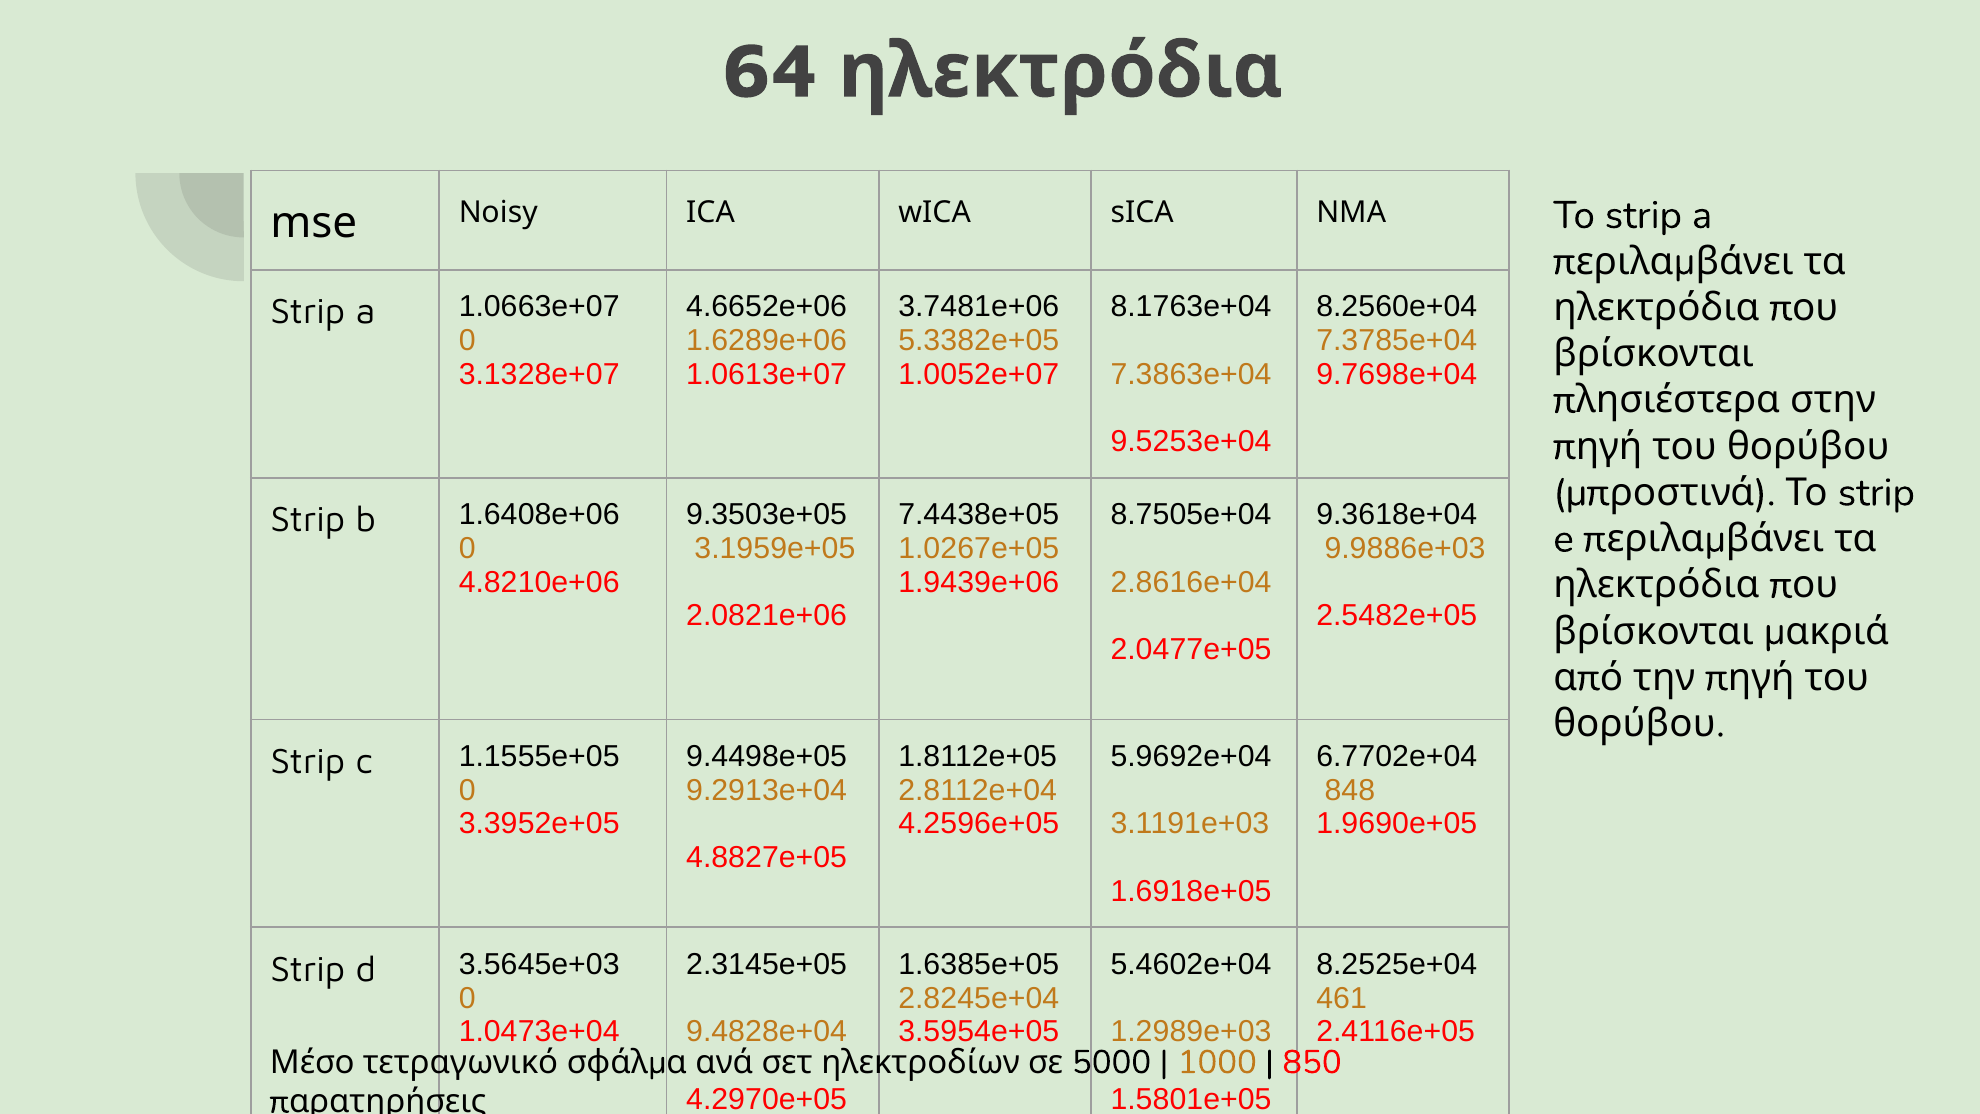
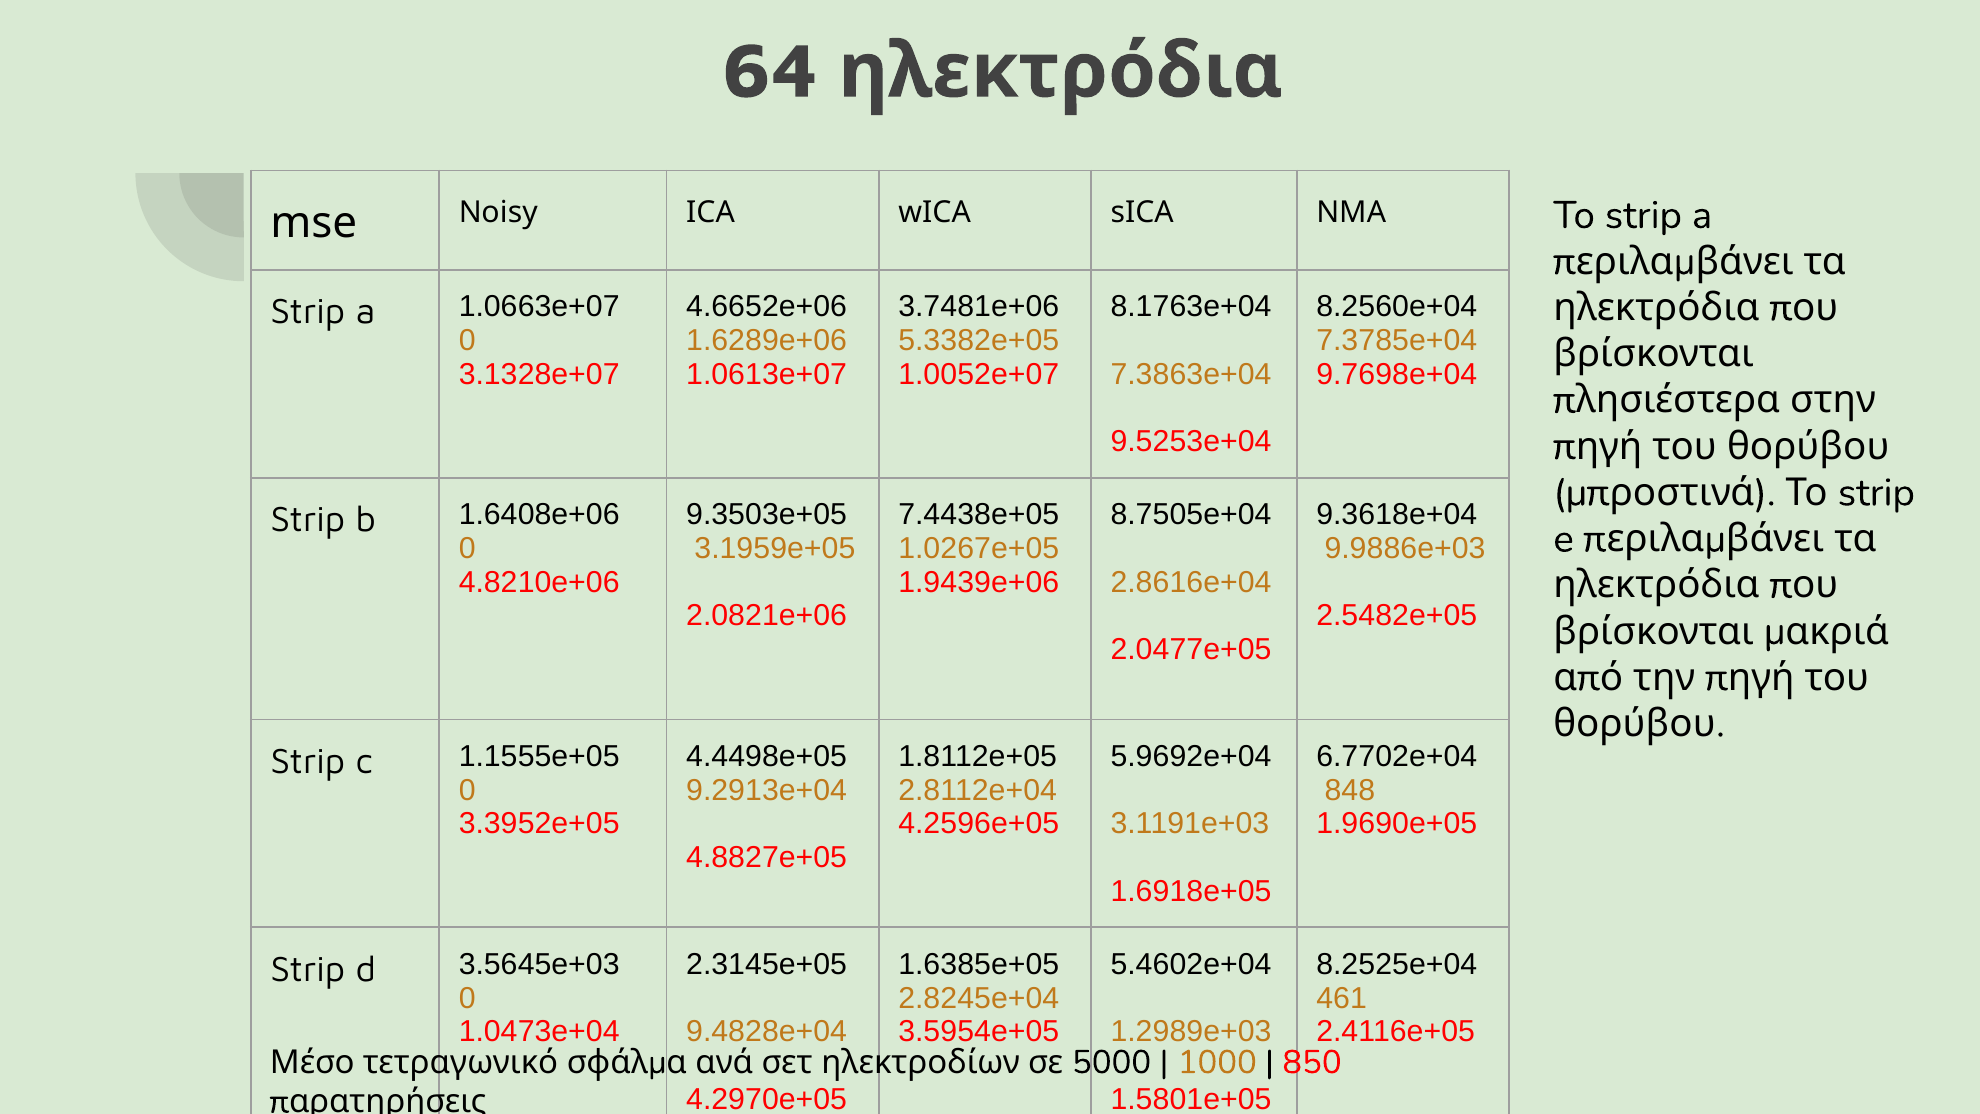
9.4498e+05: 9.4498e+05 -> 4.4498e+05
